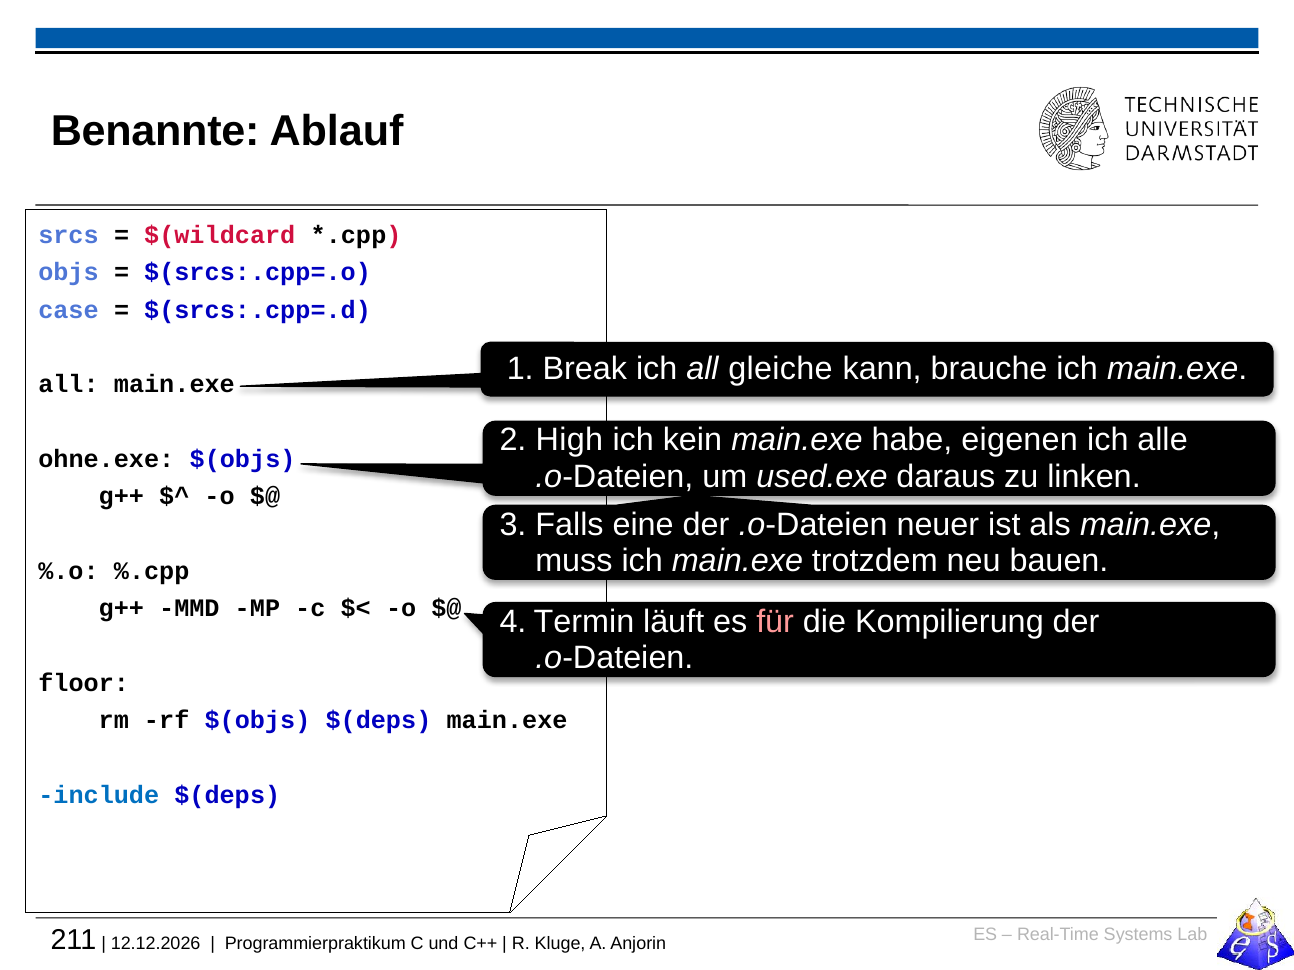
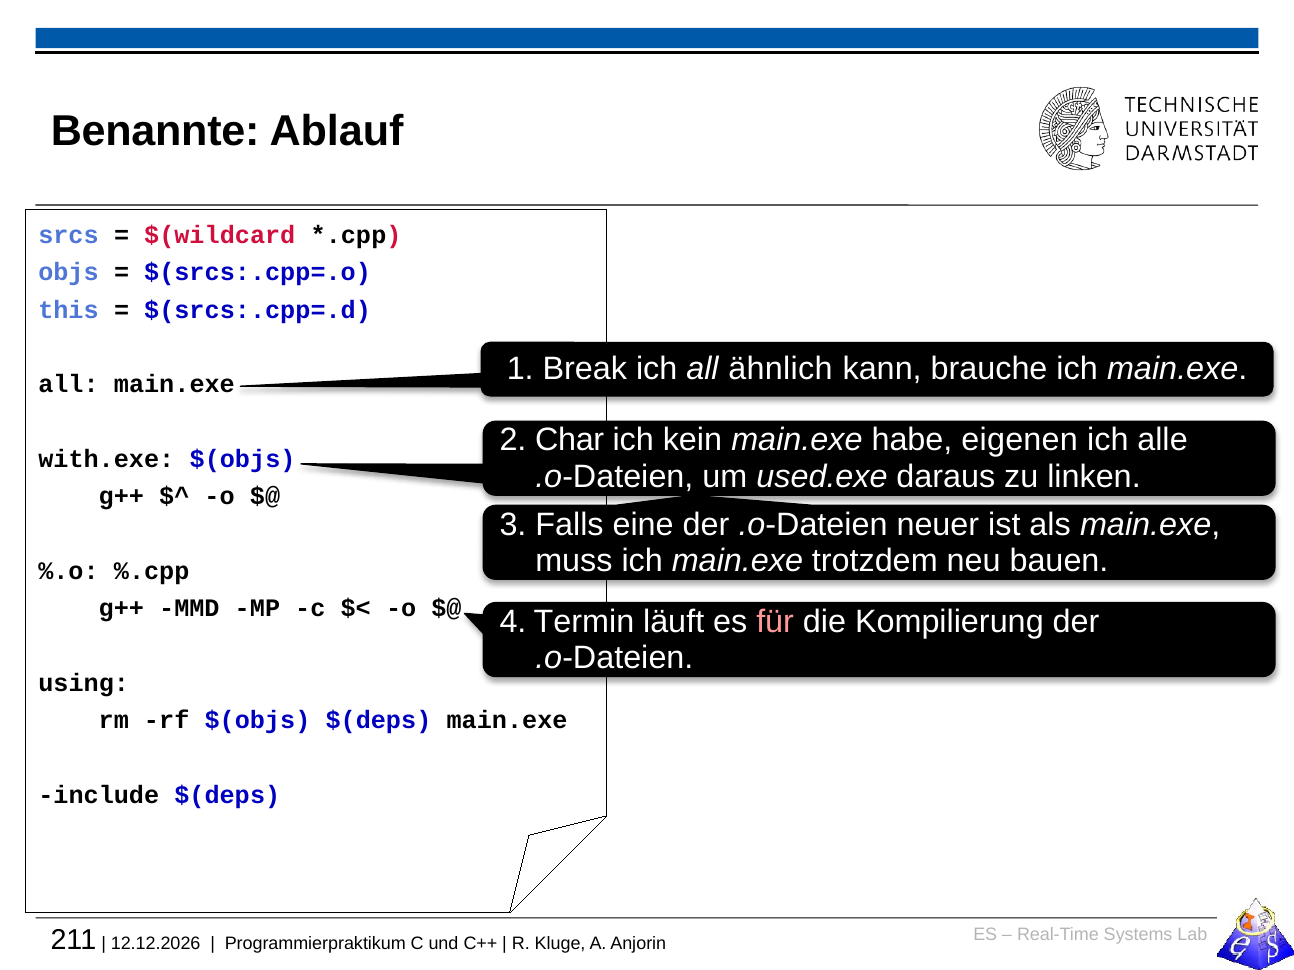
case: case -> this
gleiche: gleiche -> ähnlich
High: High -> Char
ohne.exe: ohne.exe -> with.exe
floor: floor -> using
include colour: blue -> black
